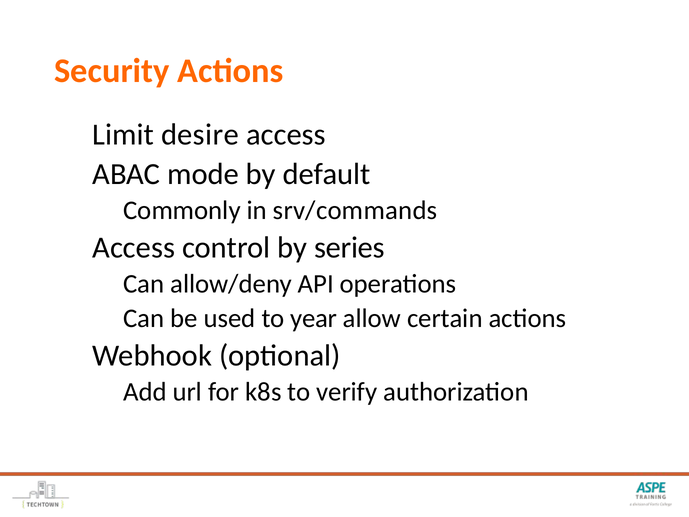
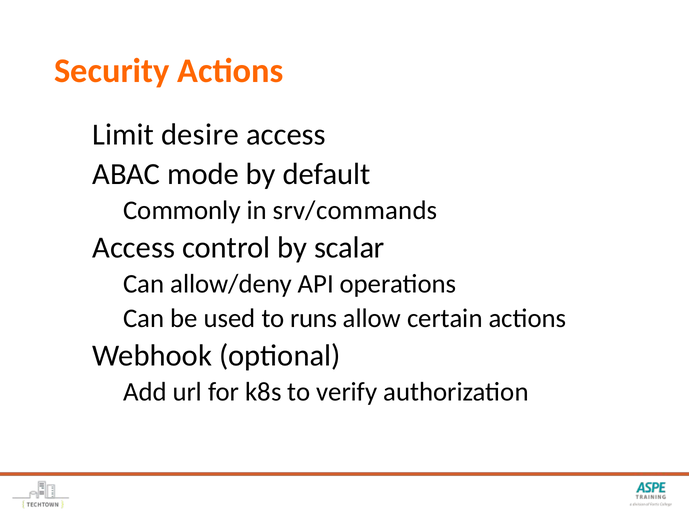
series: series -> scalar
year: year -> runs
